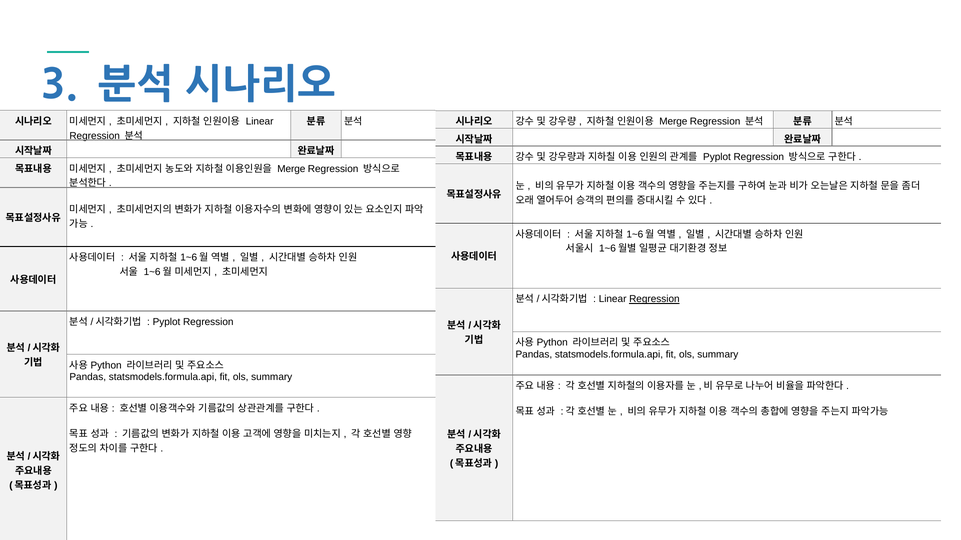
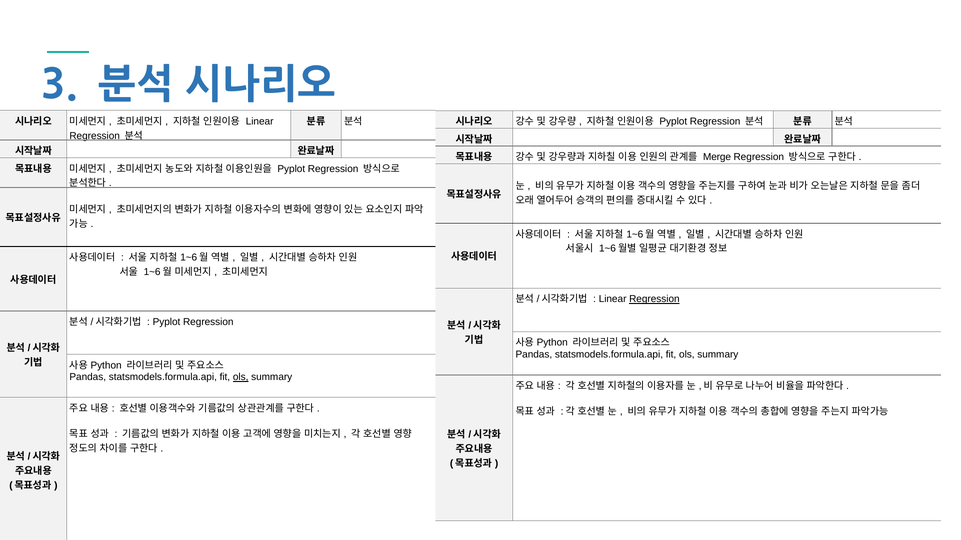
Merge at (673, 122): Merge -> Pyplot
Pyplot at (717, 157): Pyplot -> Merge
Merge at (291, 169): Merge -> Pyplot
ols at (241, 378) underline: none -> present
